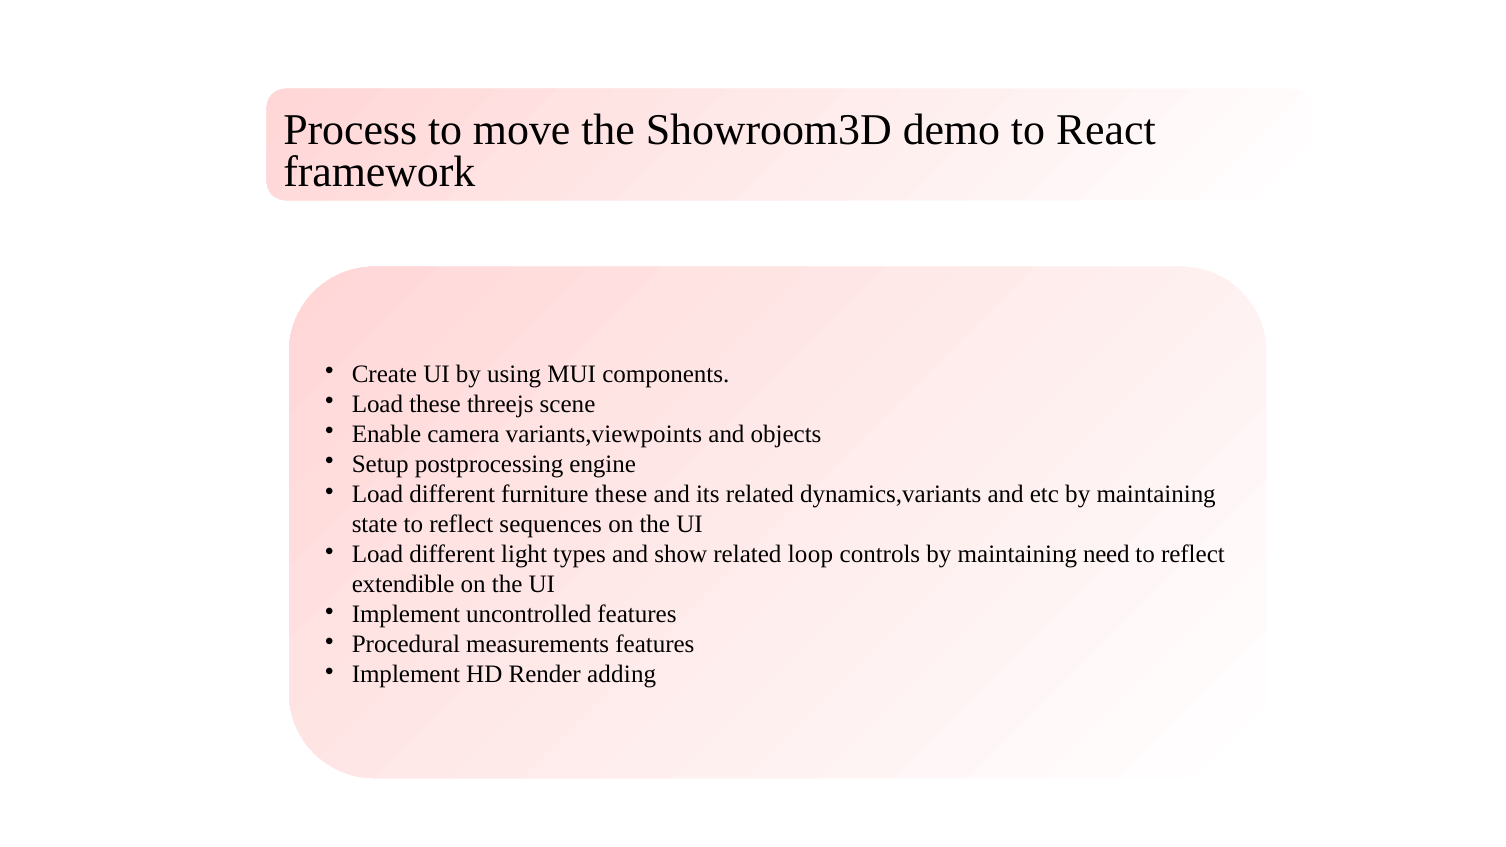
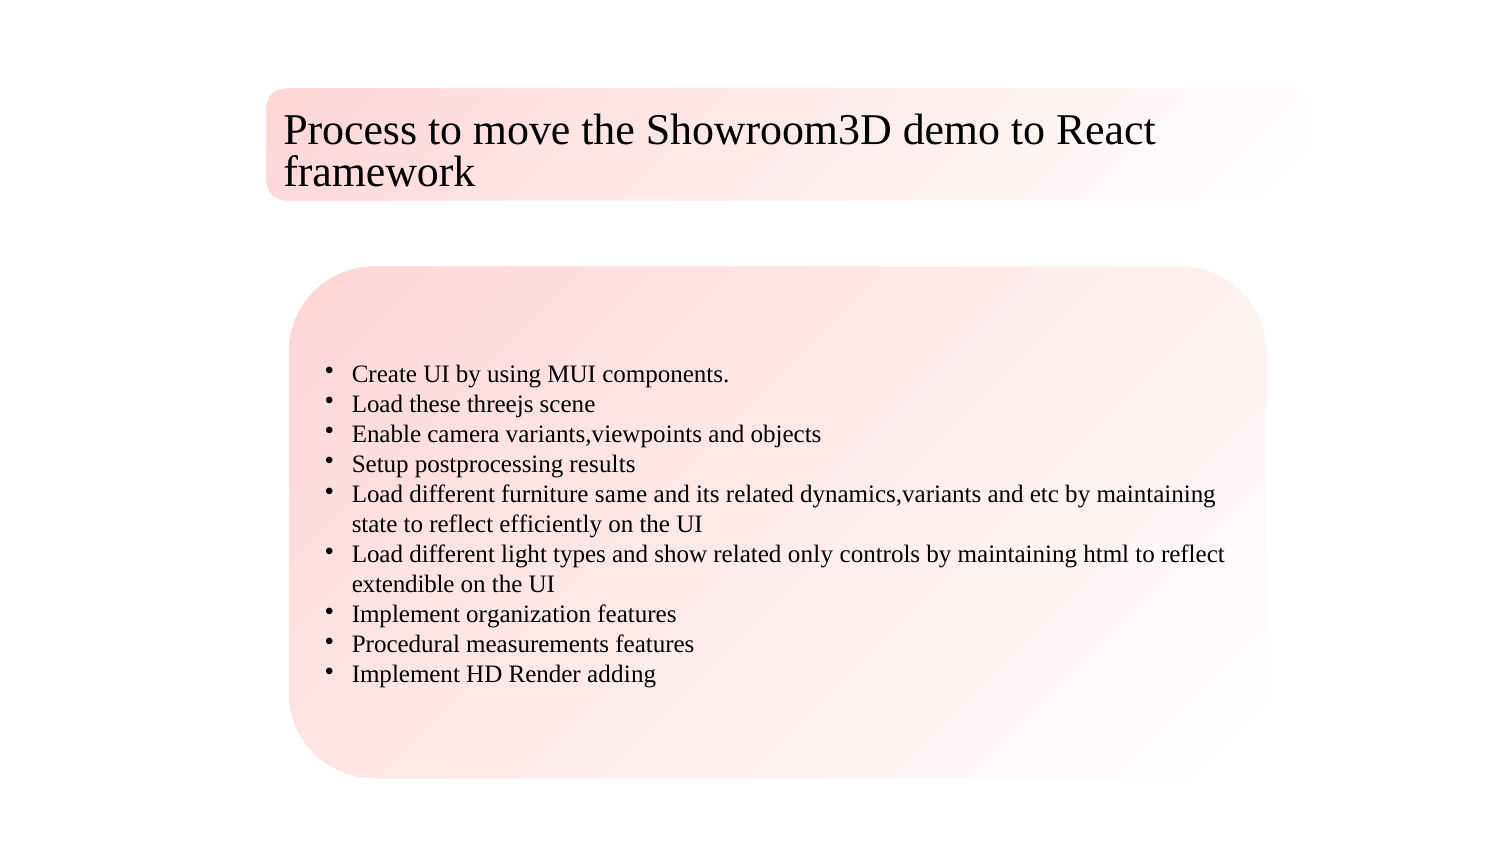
engine: engine -> results
furniture these: these -> same
sequences: sequences -> efficiently
loop: loop -> only
need: need -> html
uncontrolled: uncontrolled -> organization
